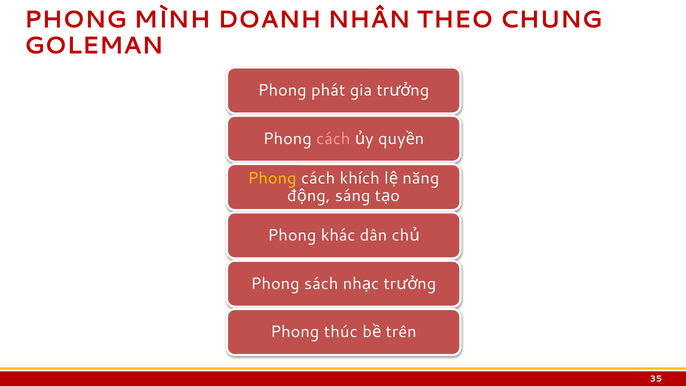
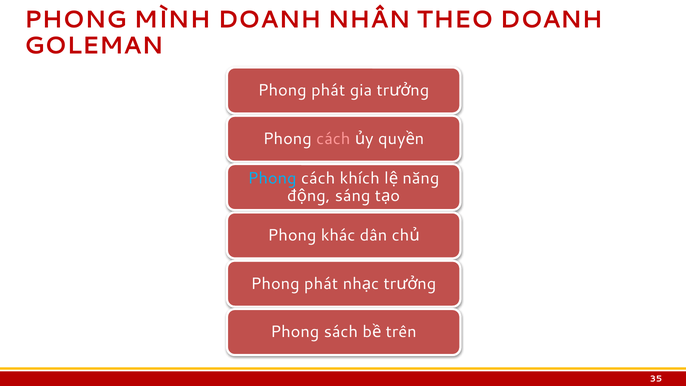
THEO CHUNG: CHUNG -> DOANH
Phong at (272, 178) colour: yellow -> light blue
sách at (321, 284): sách -> phát
thúc: thúc -> sách
